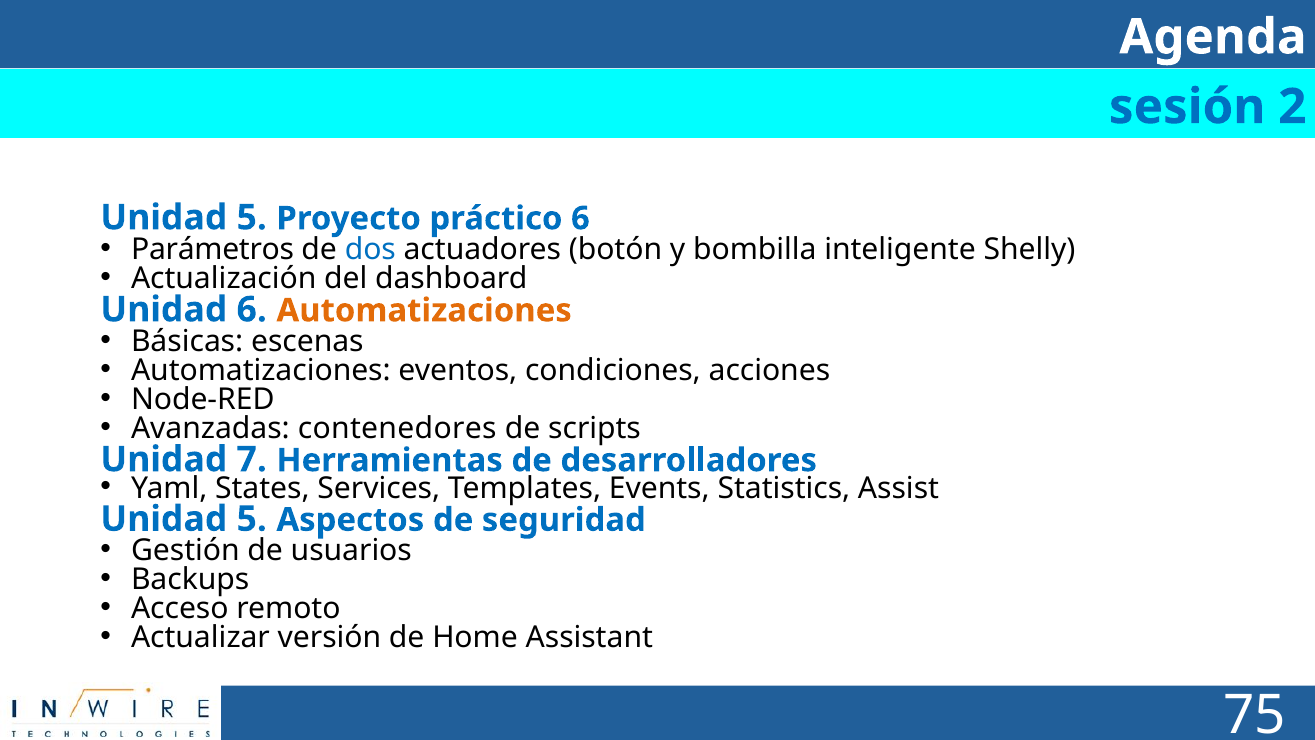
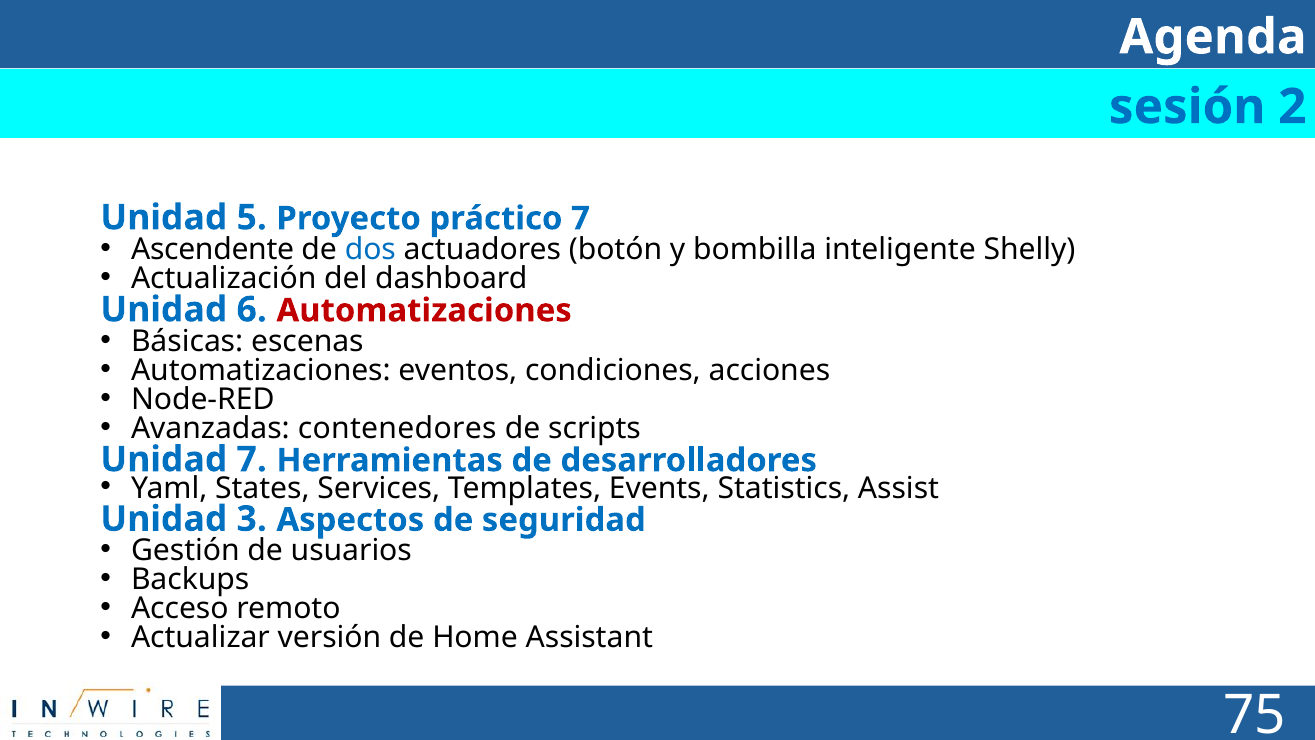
práctico 6: 6 -> 7
Parámetros: Parámetros -> Ascendente
Automatizaciones at (424, 310) colour: orange -> red
5 at (252, 519): 5 -> 3
